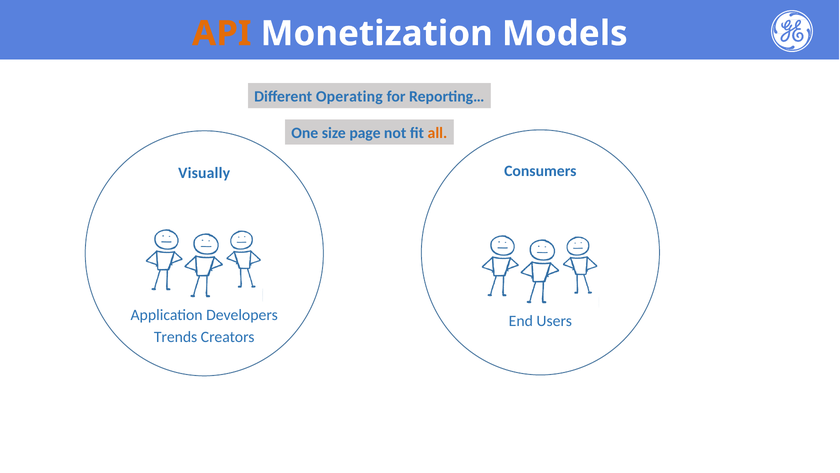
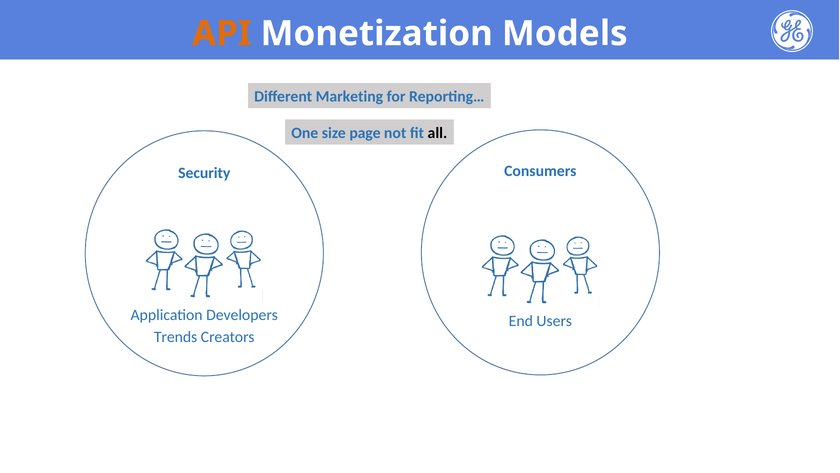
Operating: Operating -> Marketing
all colour: orange -> black
Visually: Visually -> Security
